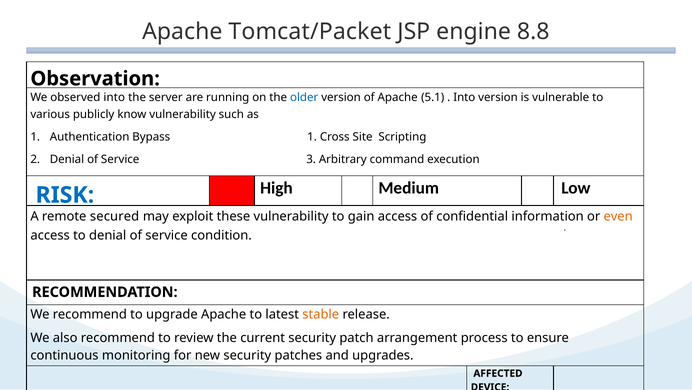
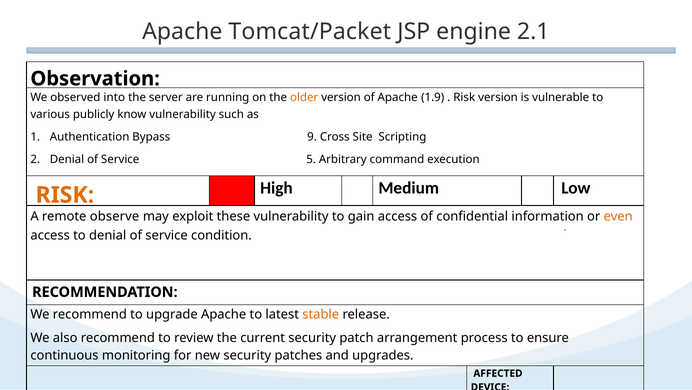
8.8: 8.8 -> 2.1
older colour: blue -> orange
5.1: 5.1 -> 1.9
Into at (464, 97): Into -> Risk
Bypass 1: 1 -> 9
3: 3 -> 5
RISK at (65, 195) colour: blue -> orange
secured: secured -> observe
